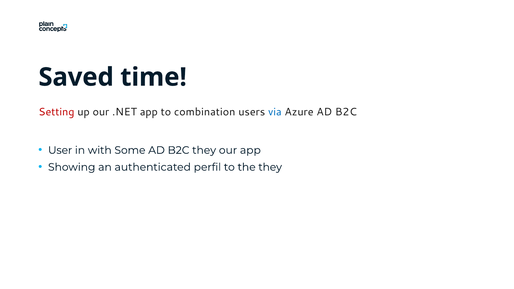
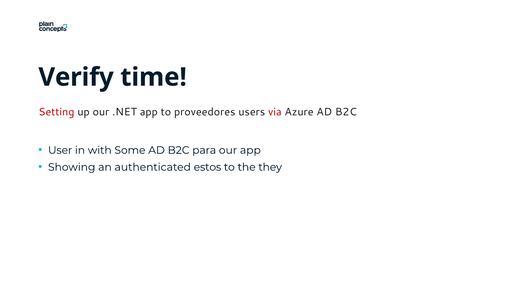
Saved: Saved -> Verify
combination: combination -> proveedores
via colour: blue -> red
B2C they: they -> para
perfil: perfil -> estos
